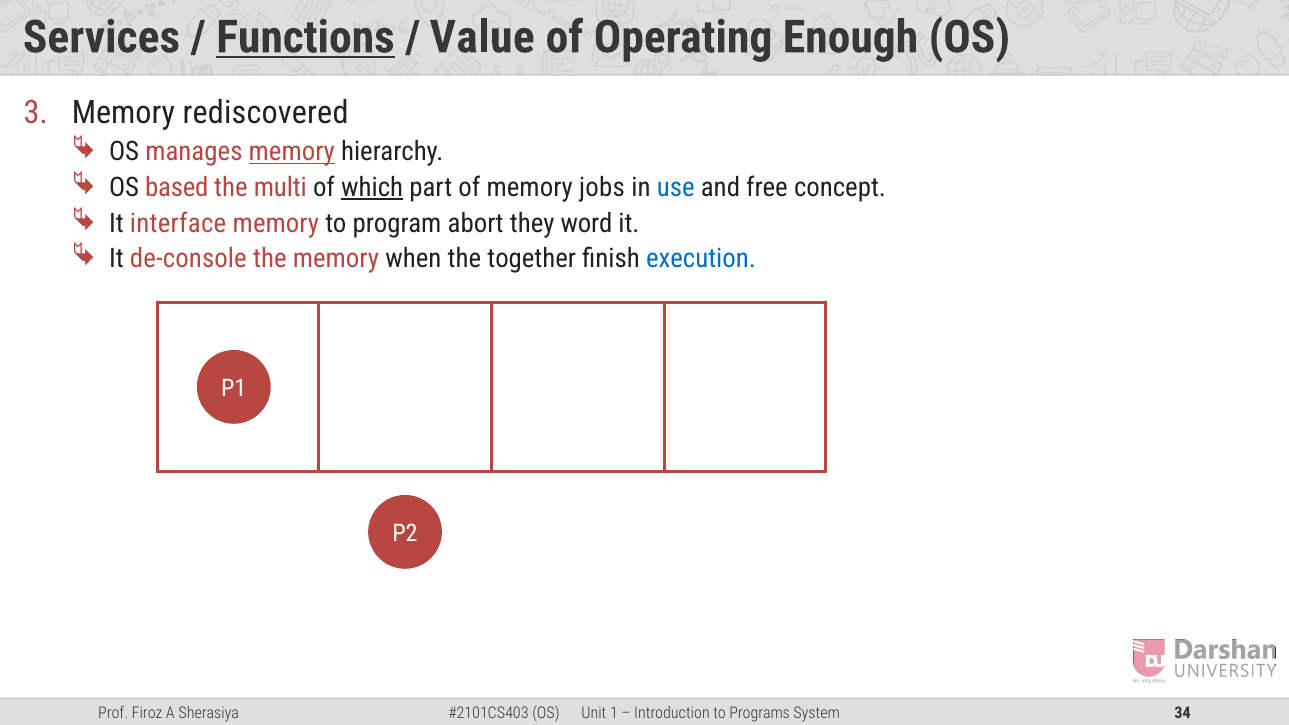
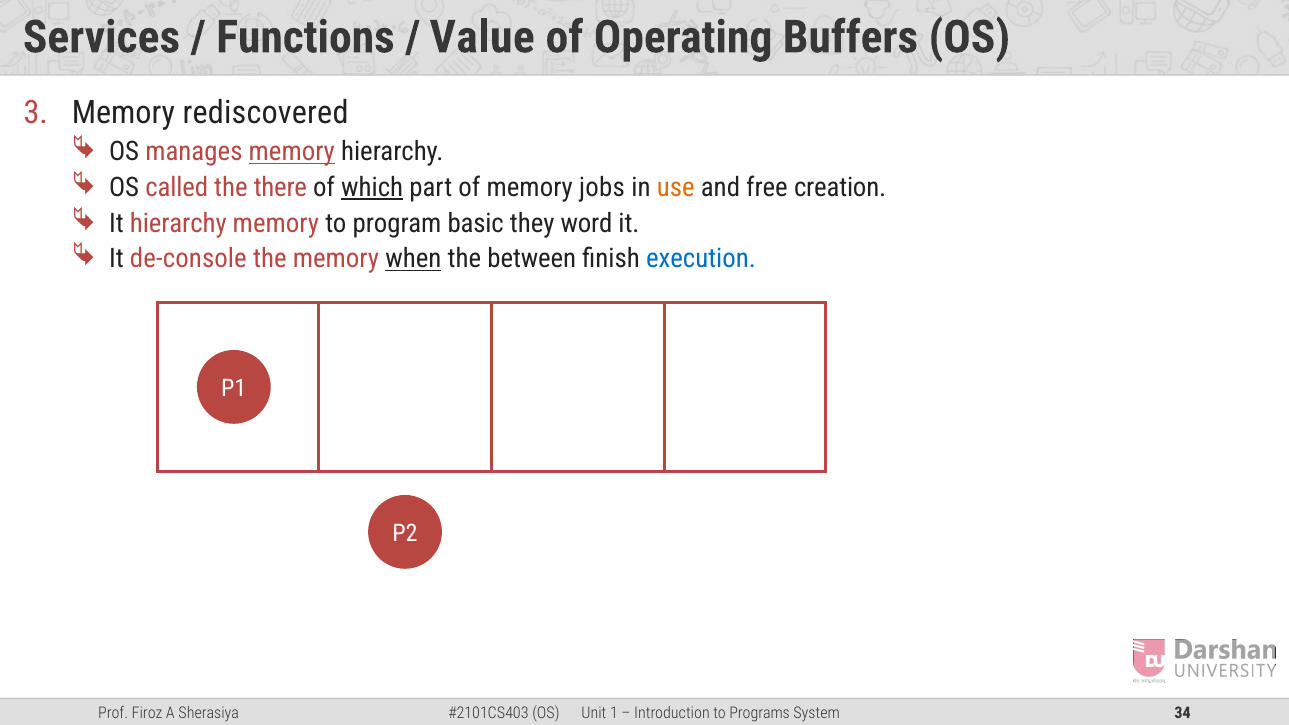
Functions underline: present -> none
Enough: Enough -> Buffers
based: based -> called
multi: multi -> there
use colour: blue -> orange
concept: concept -> creation
It interface: interface -> hierarchy
abort: abort -> basic
when underline: none -> present
together: together -> between
